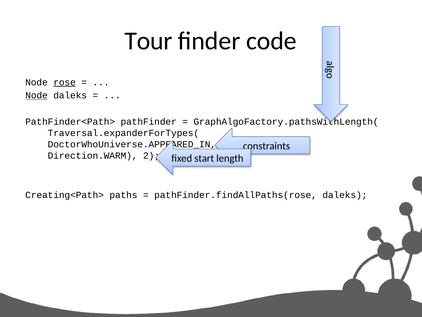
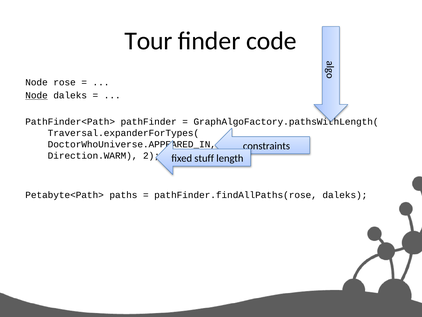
rose underline: present -> none
start: start -> stuff
Creating<Path>: Creating<Path> -> Petabyte<Path>
